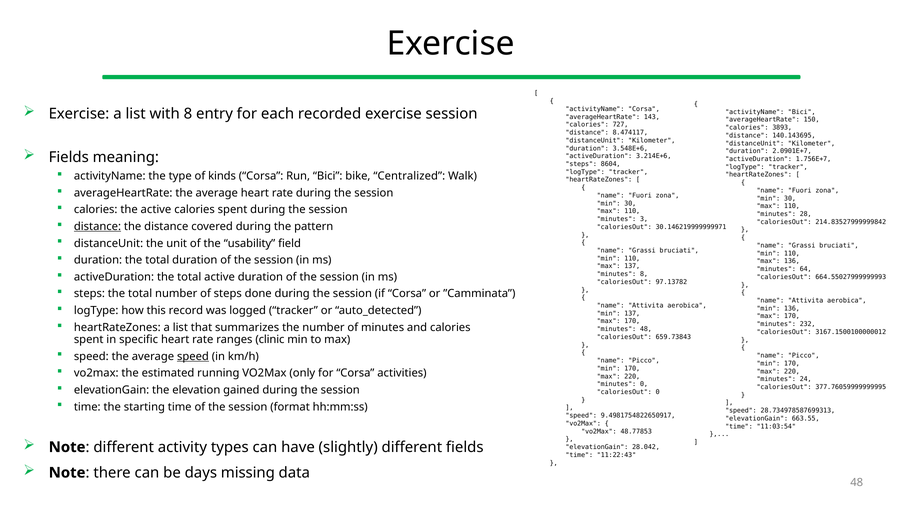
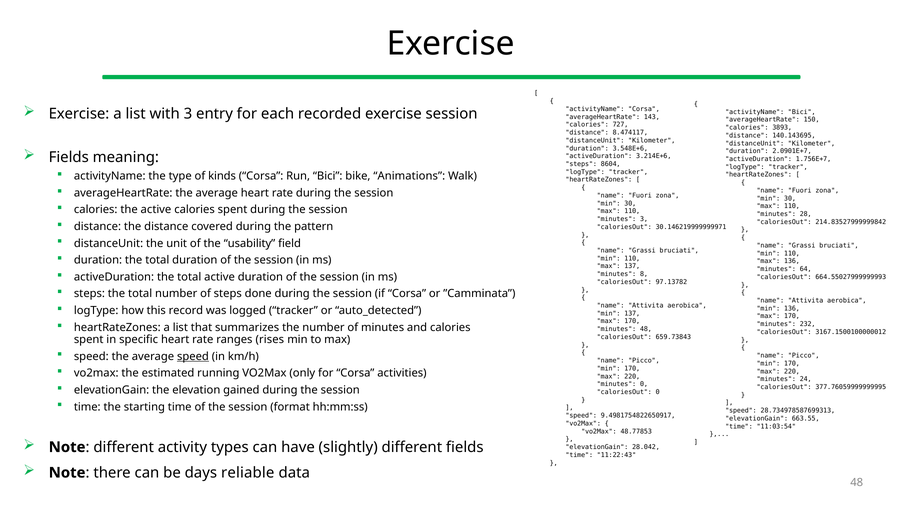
with 8: 8 -> 3
Centralized: Centralized -> Animations
distance at (98, 226) underline: present -> none
clinic: clinic -> rises
missing: missing -> reliable
